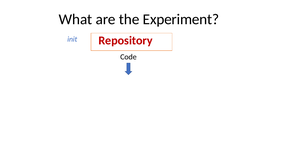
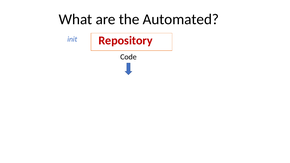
Experiment: Experiment -> Automated
